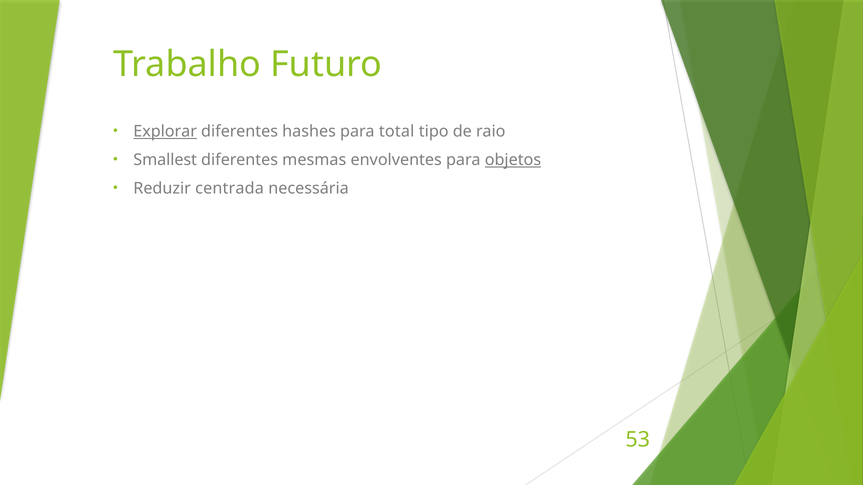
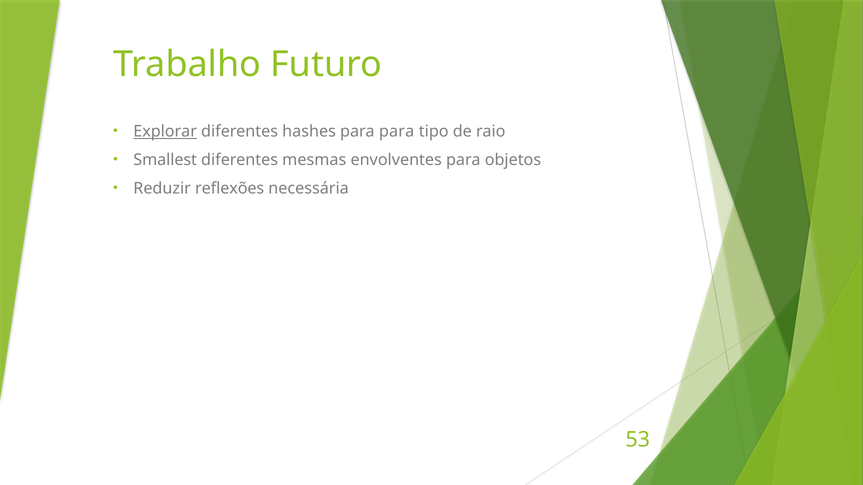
para total: total -> para
objetos underline: present -> none
centrada: centrada -> reflexões
